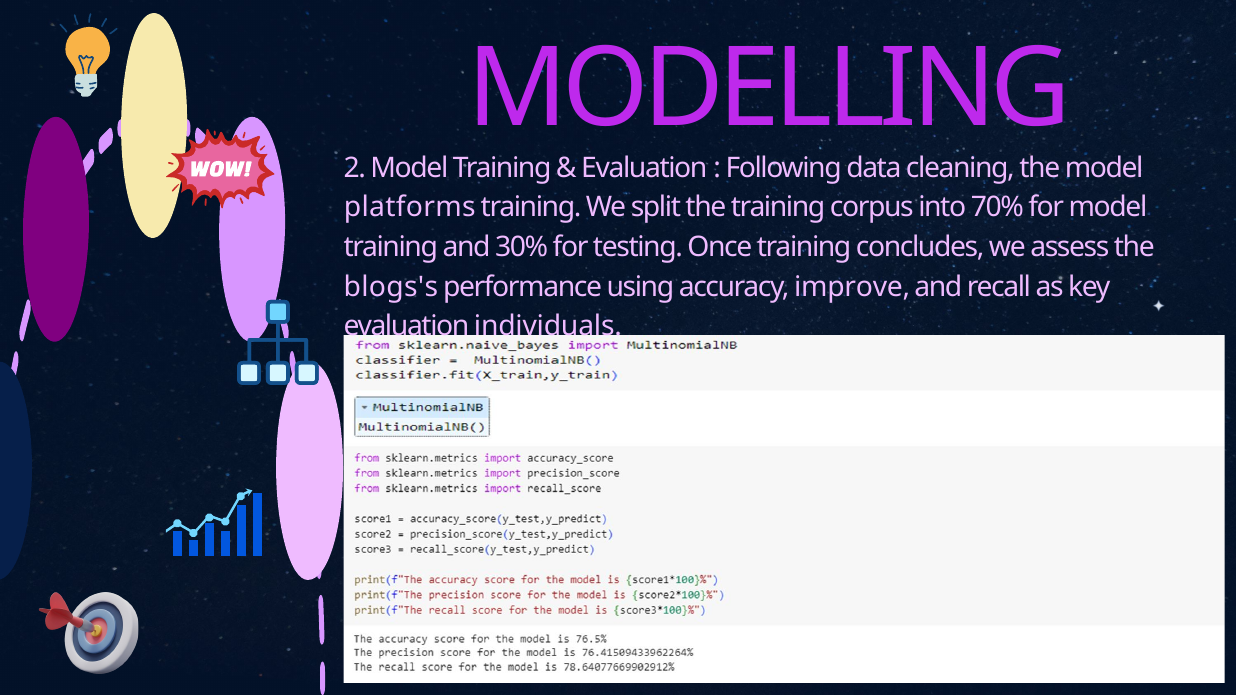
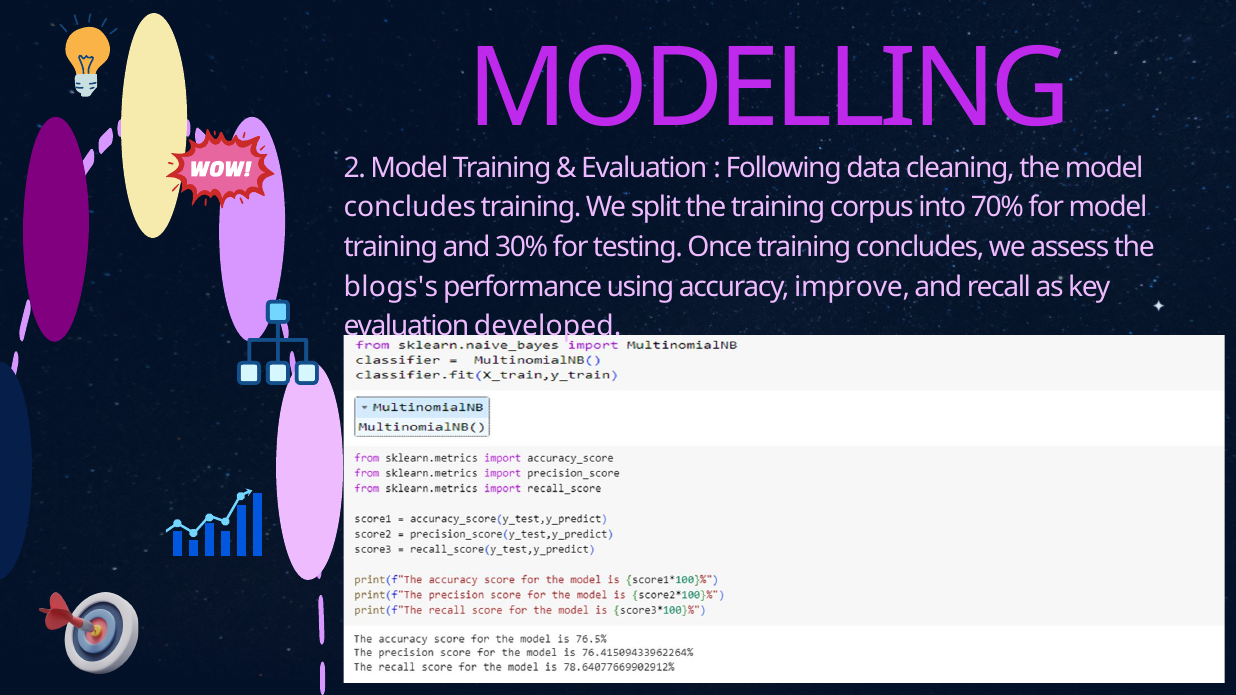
platforms at (410, 208): platforms -> concludes
individuals: individuals -> developed
